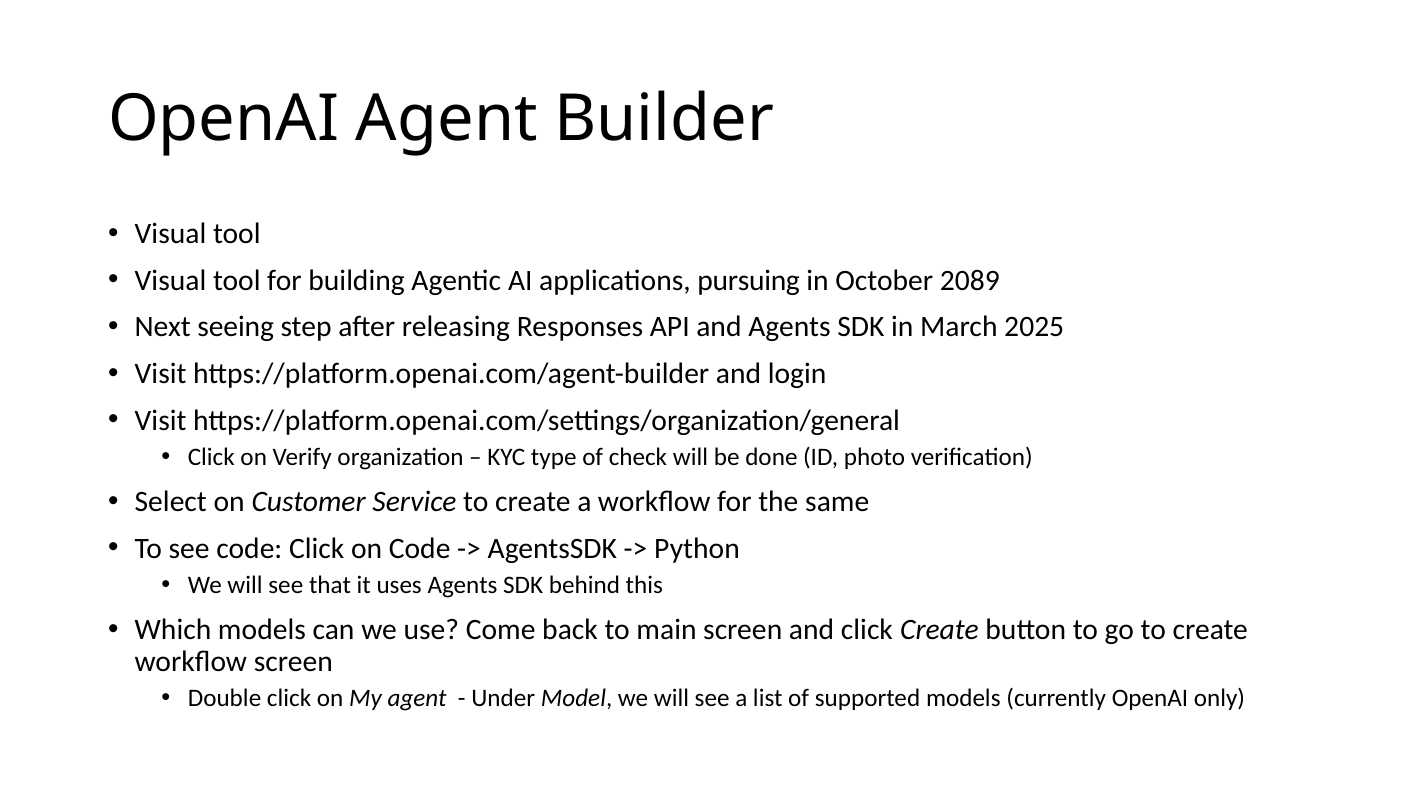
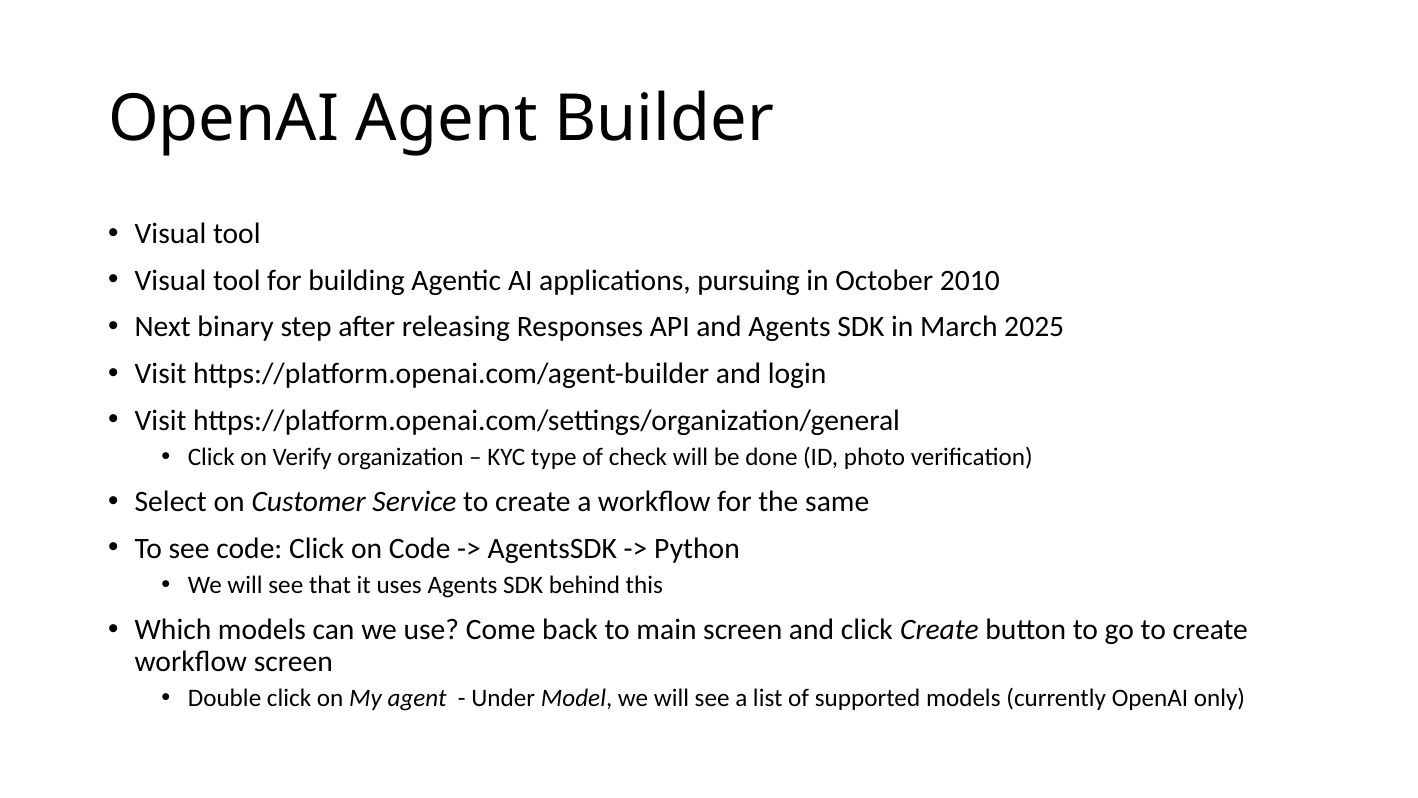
2089: 2089 -> 2010
seeing: seeing -> binary
